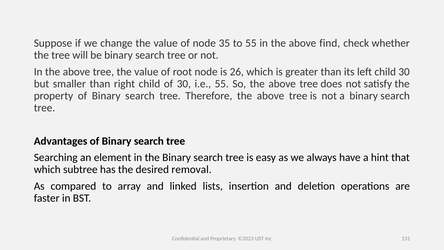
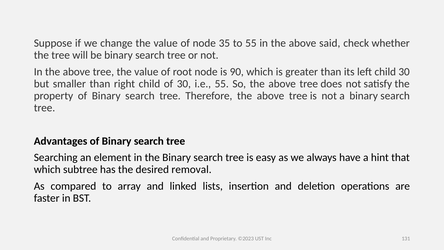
find: find -> said
26: 26 -> 90
